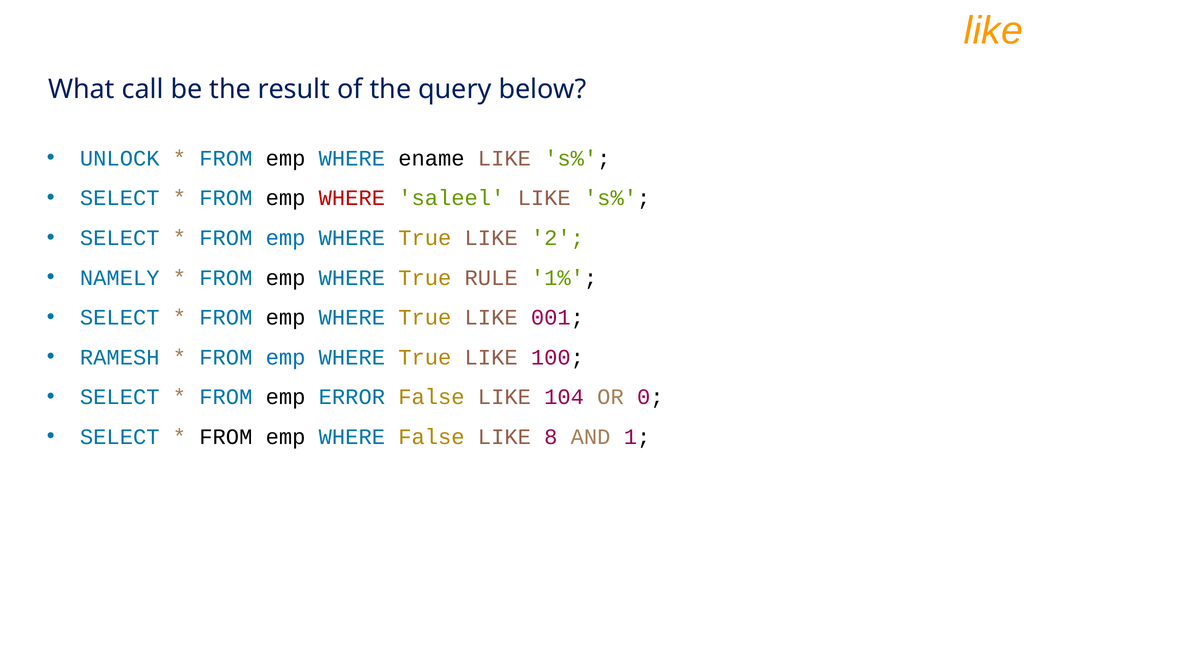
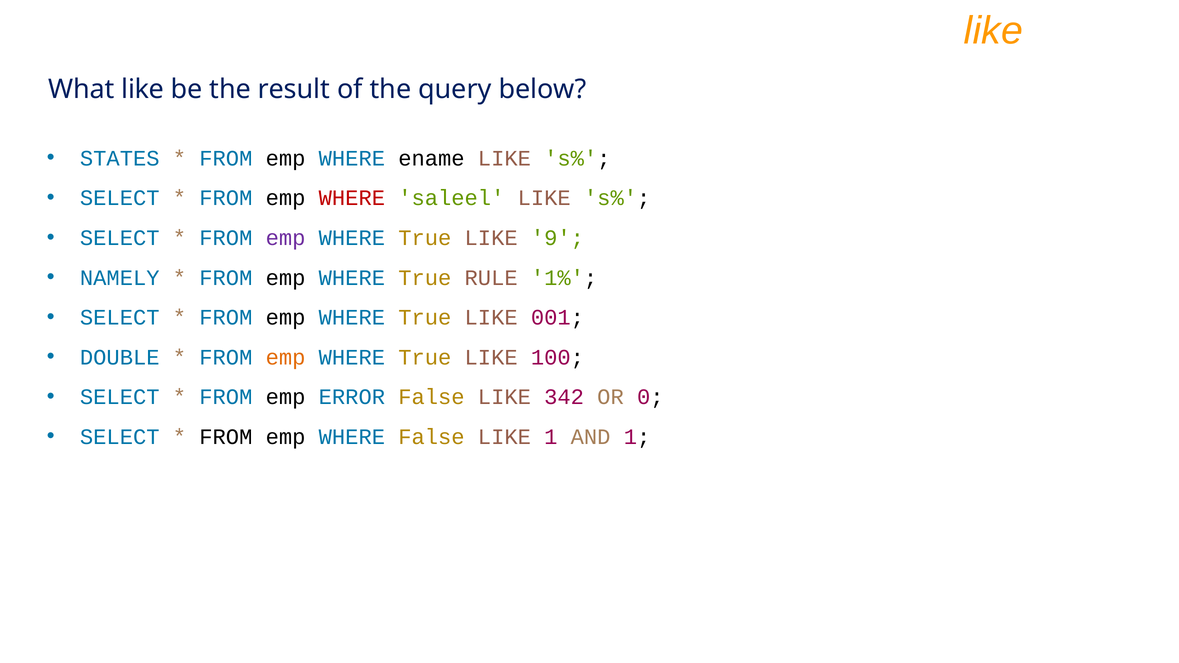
What call: call -> like
UNLOCK: UNLOCK -> STATES
emp at (286, 238) colour: blue -> purple
2: 2 -> 9
RAMESH: RAMESH -> DOUBLE
emp at (286, 357) colour: blue -> orange
104: 104 -> 342
LIKE 8: 8 -> 1
